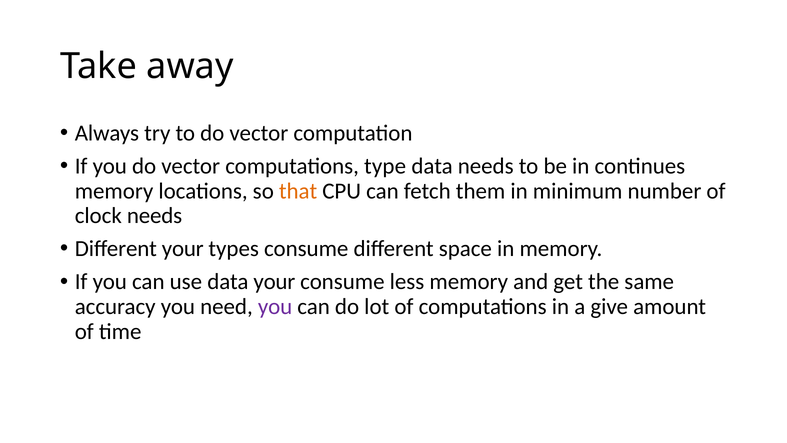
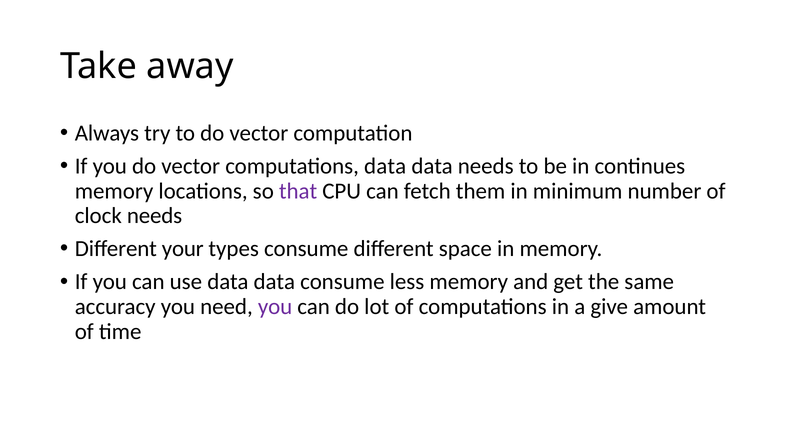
computations type: type -> data
that colour: orange -> purple
use data your: your -> data
